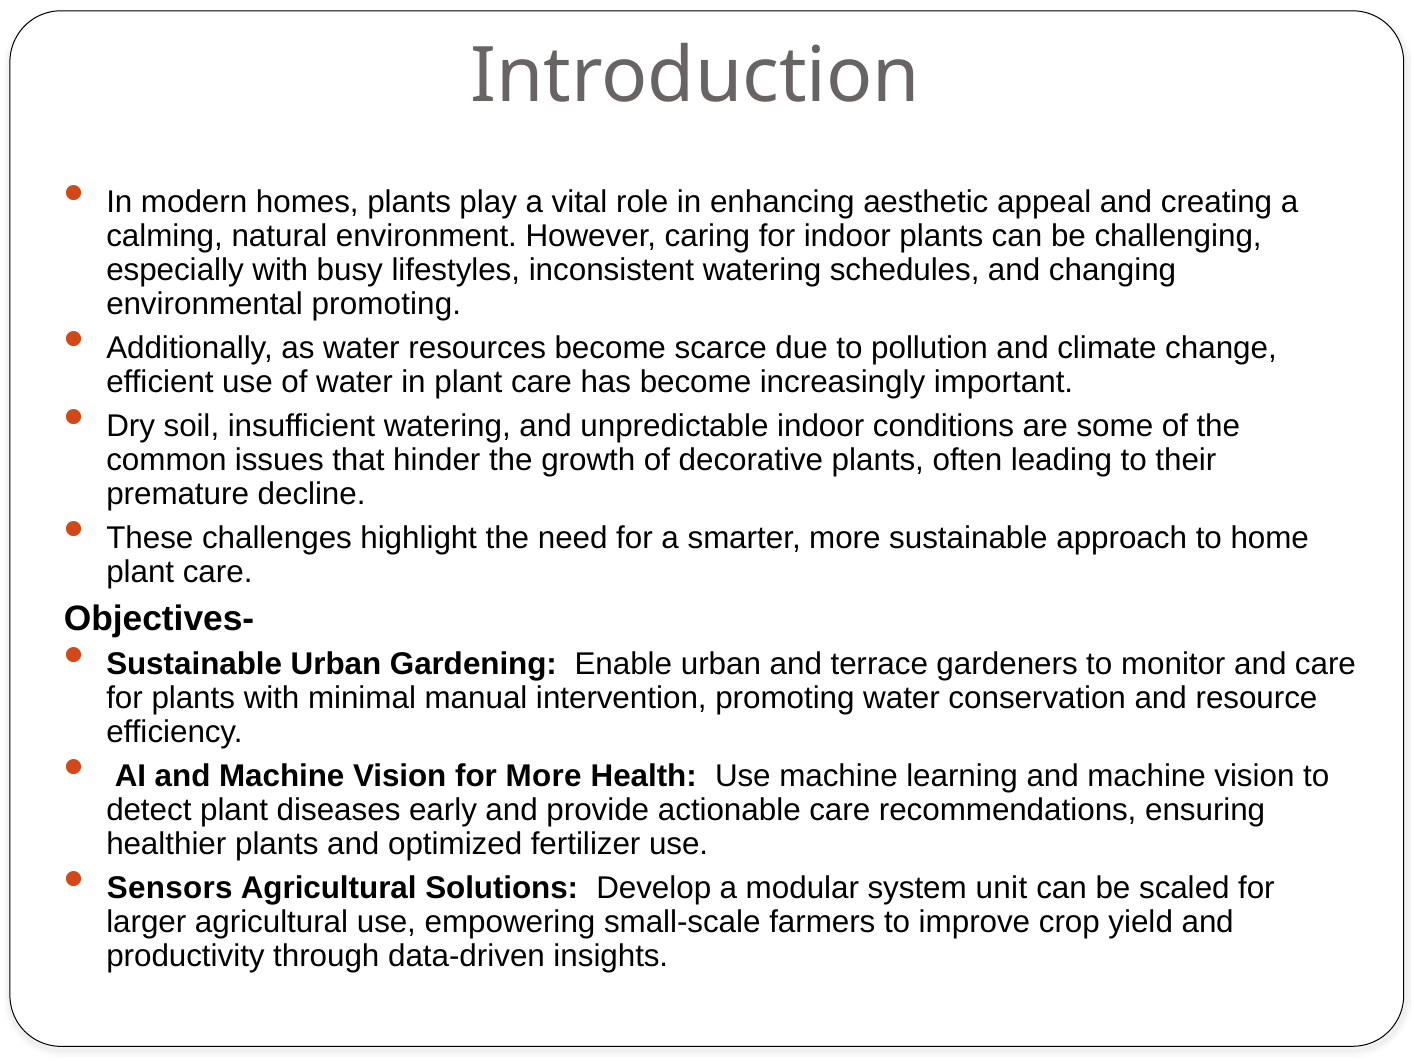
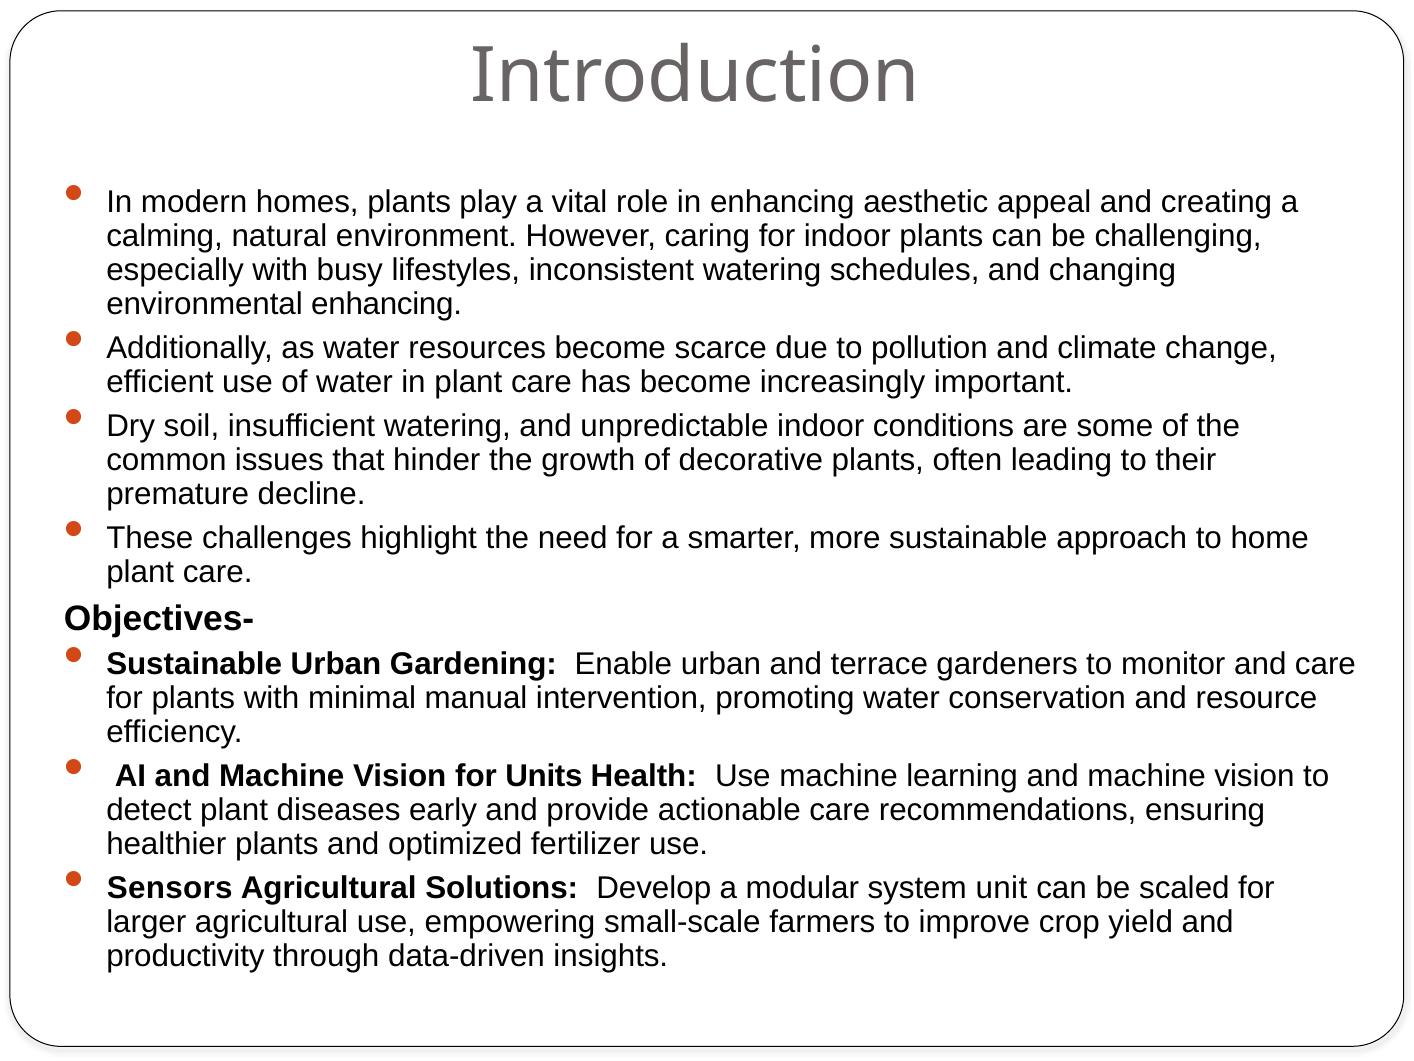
environmental promoting: promoting -> enhancing
for More: More -> Units
